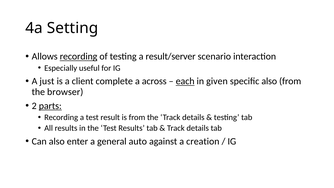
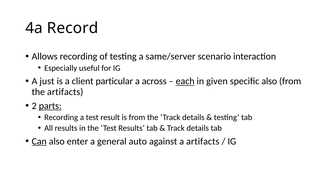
Setting: Setting -> Record
recording at (79, 56) underline: present -> none
result/server: result/server -> same/server
complete: complete -> particular
the browser: browser -> artifacts
Can underline: none -> present
a creation: creation -> artifacts
